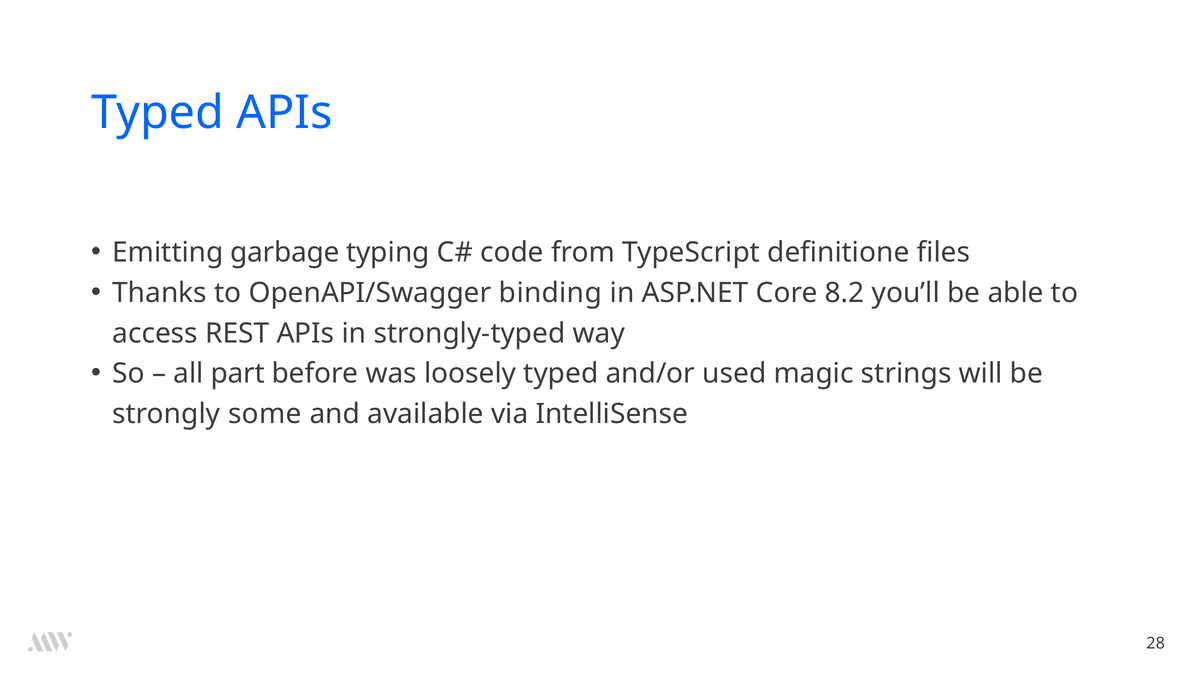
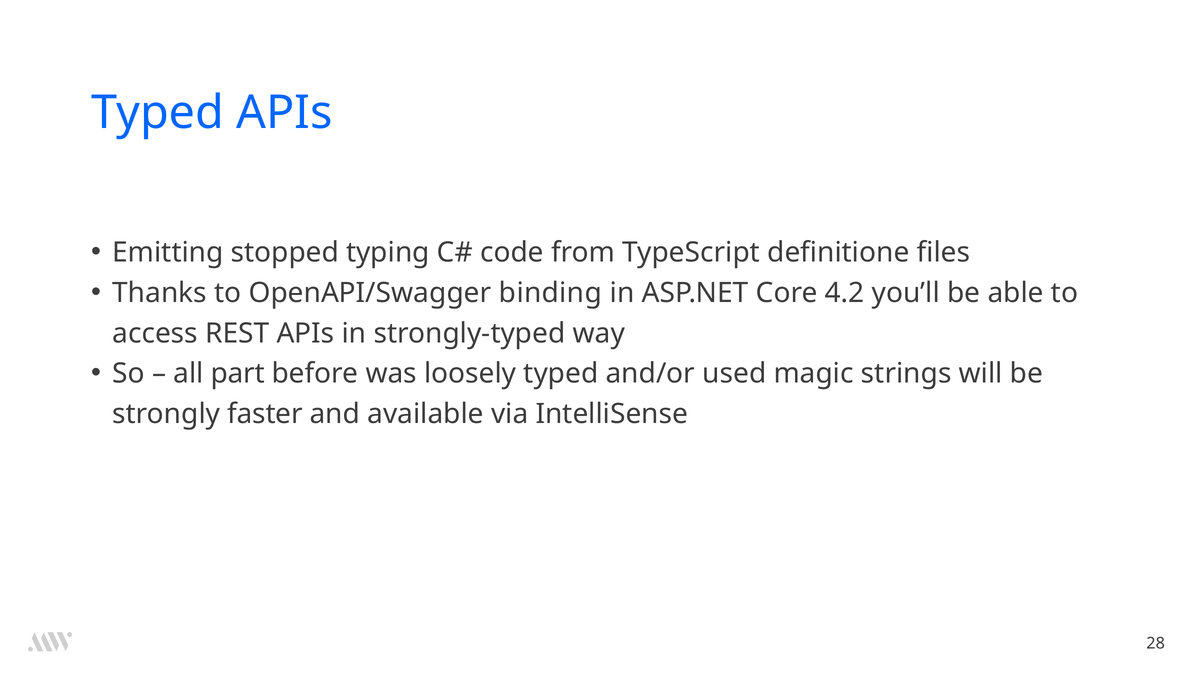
garbage: garbage -> stopped
8.2: 8.2 -> 4.2
some: some -> faster
